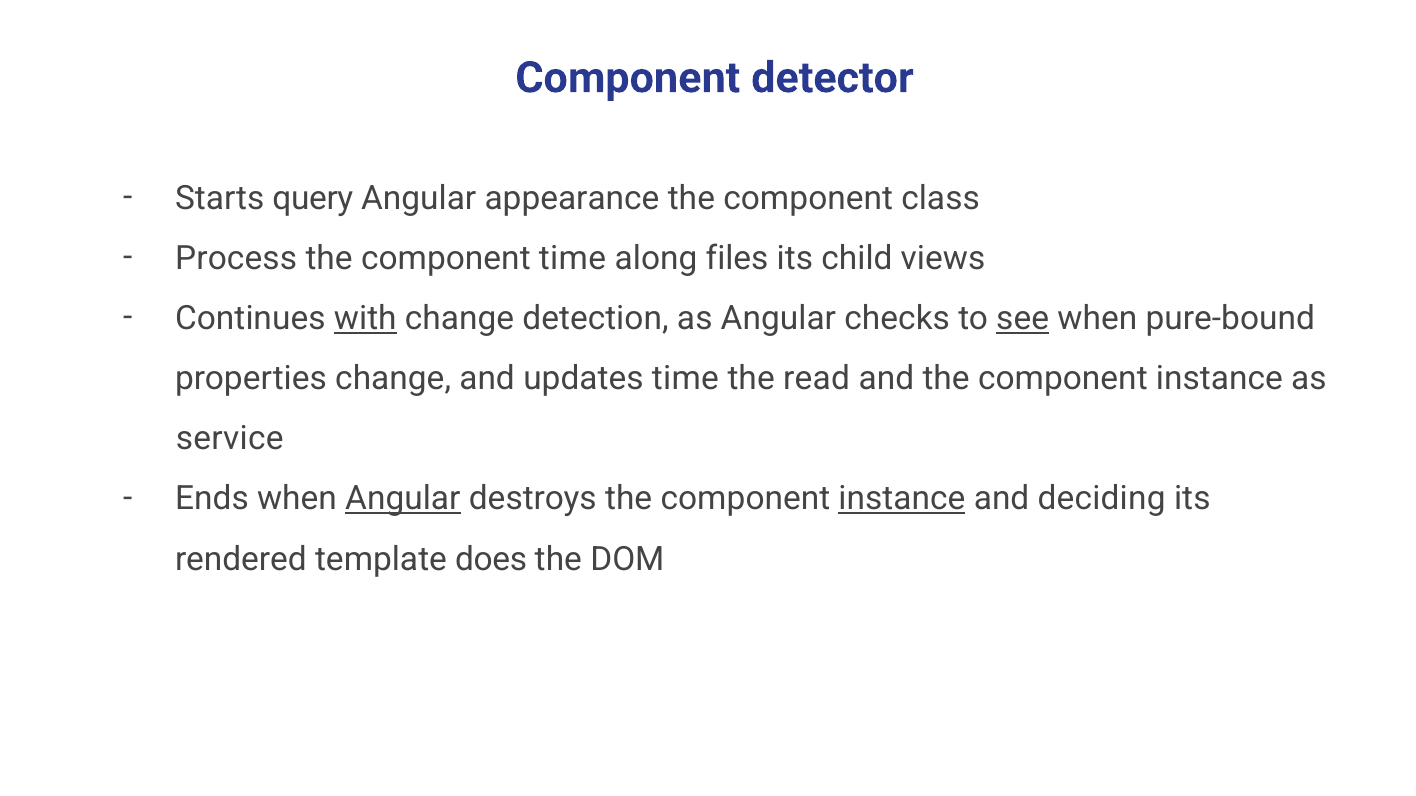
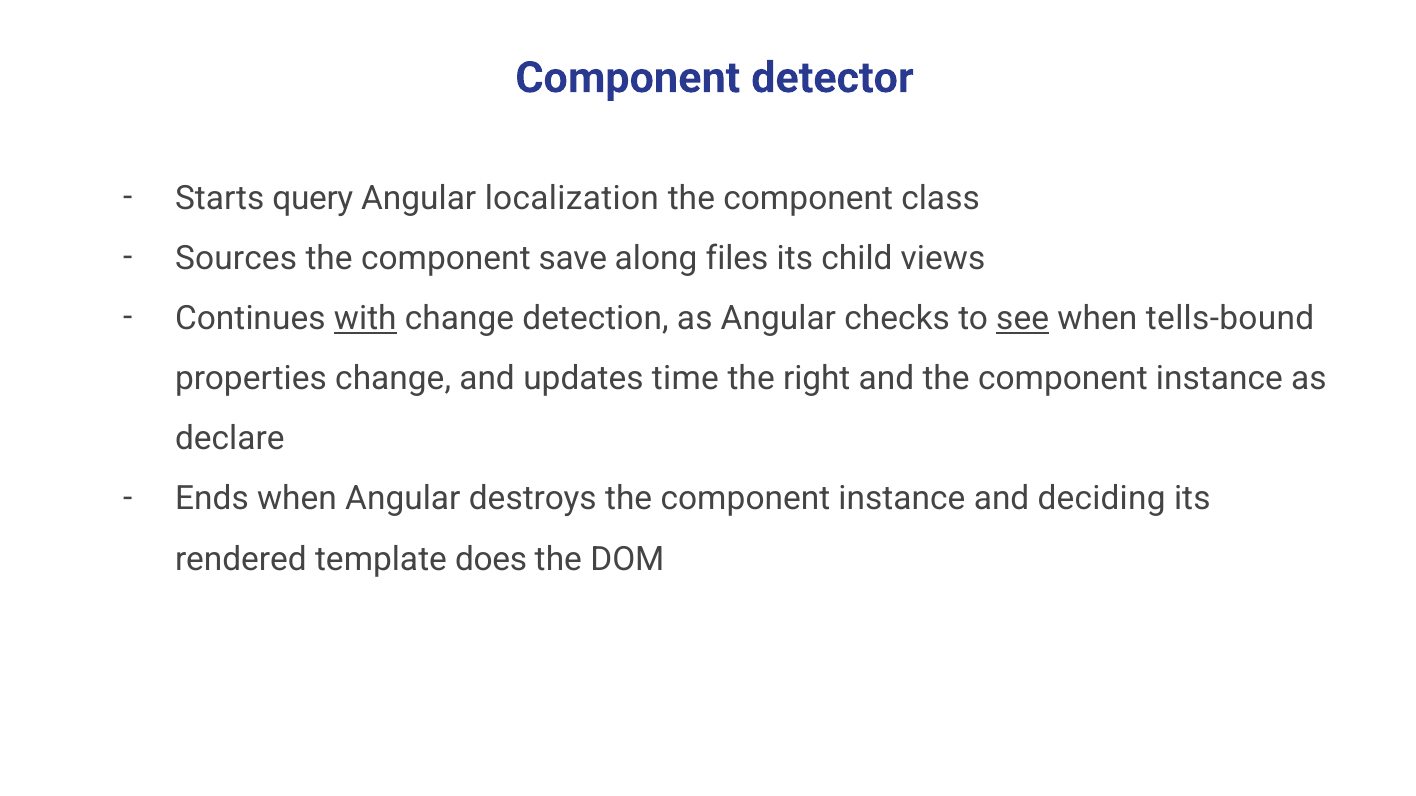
appearance: appearance -> localization
Process: Process -> Sources
component time: time -> save
pure-bound: pure-bound -> tells-bound
read: read -> right
service: service -> declare
Angular at (403, 499) underline: present -> none
instance at (902, 499) underline: present -> none
